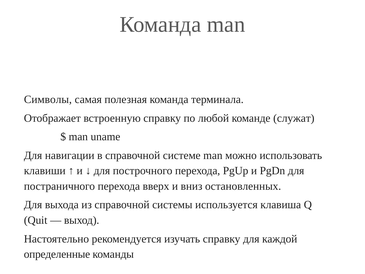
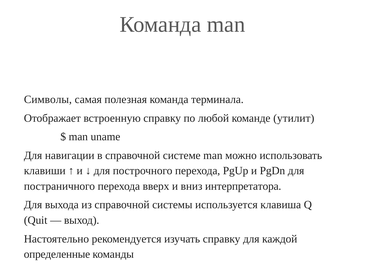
служат: служат -> утилит
остановленных: остановленных -> интерпретатора
